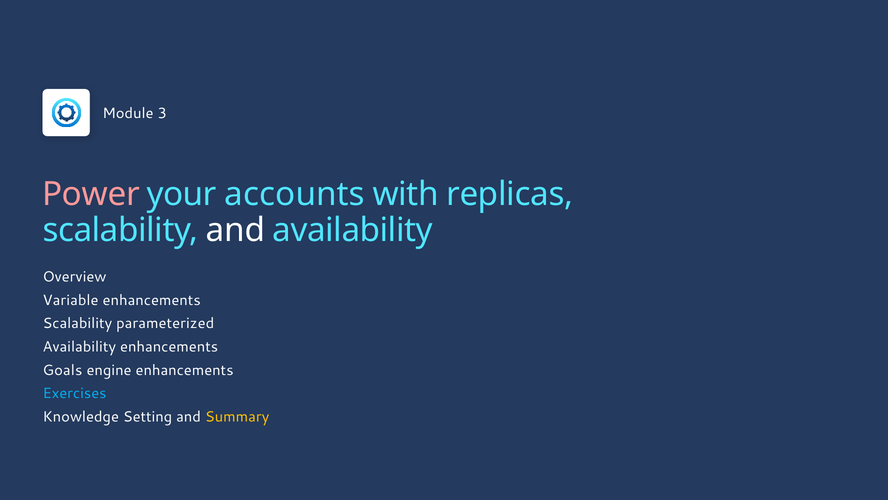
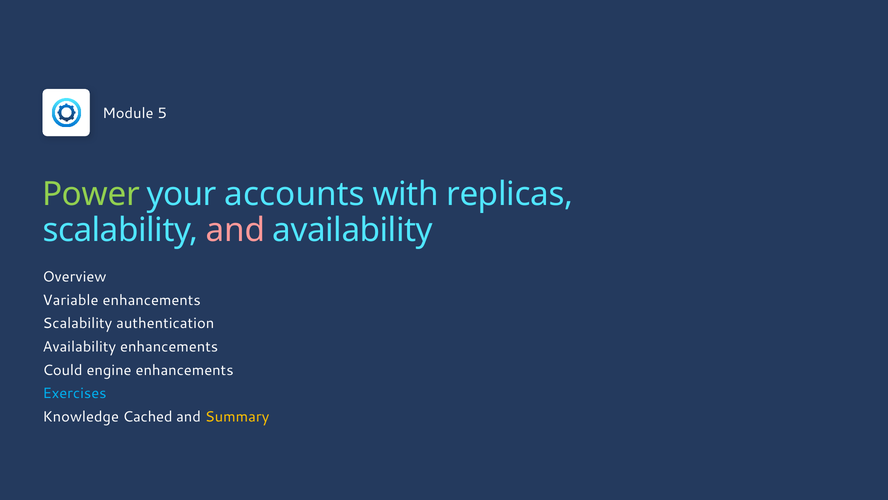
3: 3 -> 5
Power colour: pink -> light green
and at (235, 230) colour: white -> pink
parameterized: parameterized -> authentication
Goals: Goals -> Could
Setting: Setting -> Cached
